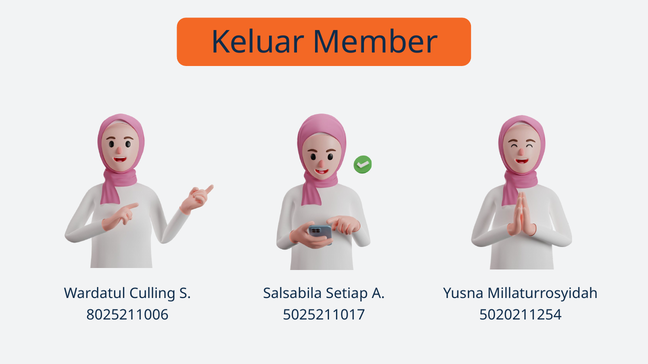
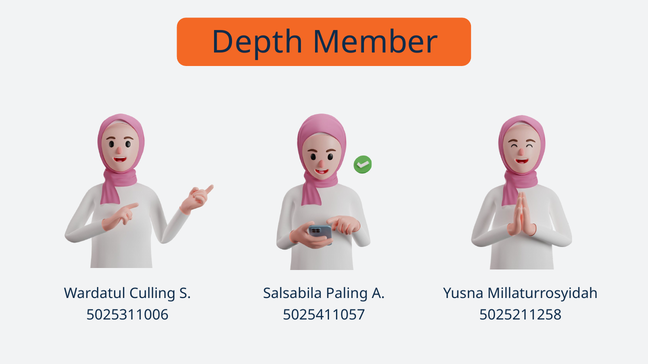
Keluar: Keluar -> Depth
Setiap: Setiap -> Paling
8025211006: 8025211006 -> 5025311006
5025211017: 5025211017 -> 5025411057
5020211254: 5020211254 -> 5025211258
